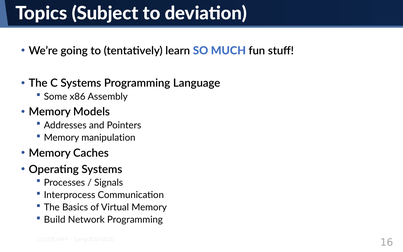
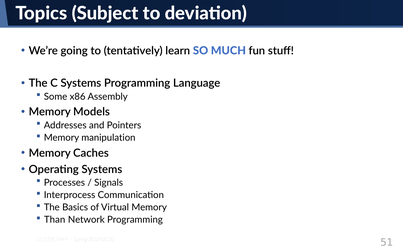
Build: Build -> Than
16: 16 -> 51
